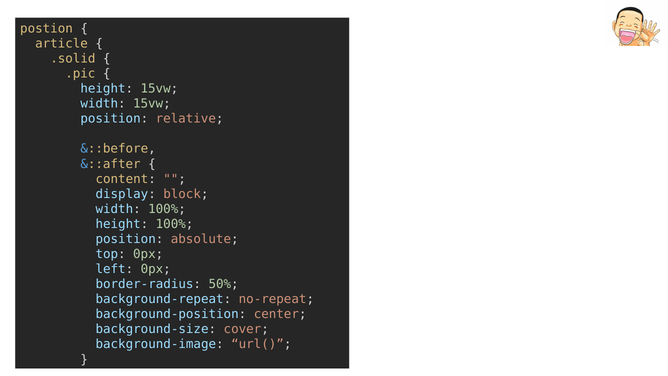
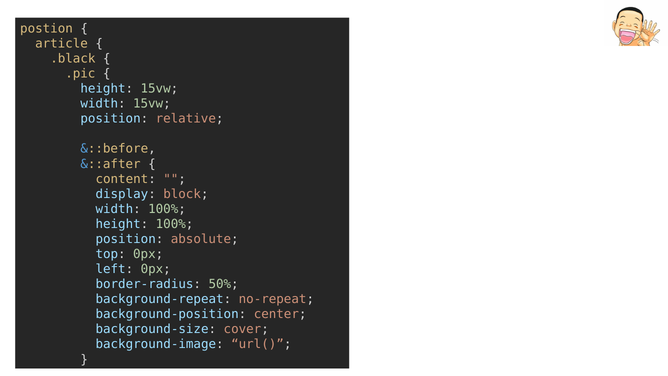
.solid: .solid -> .black
